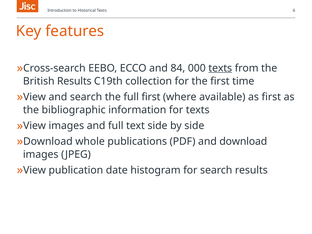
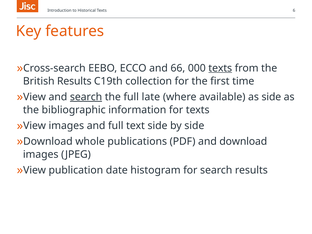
84: 84 -> 66
search at (86, 97) underline: none -> present
full first: first -> late
as first: first -> side
